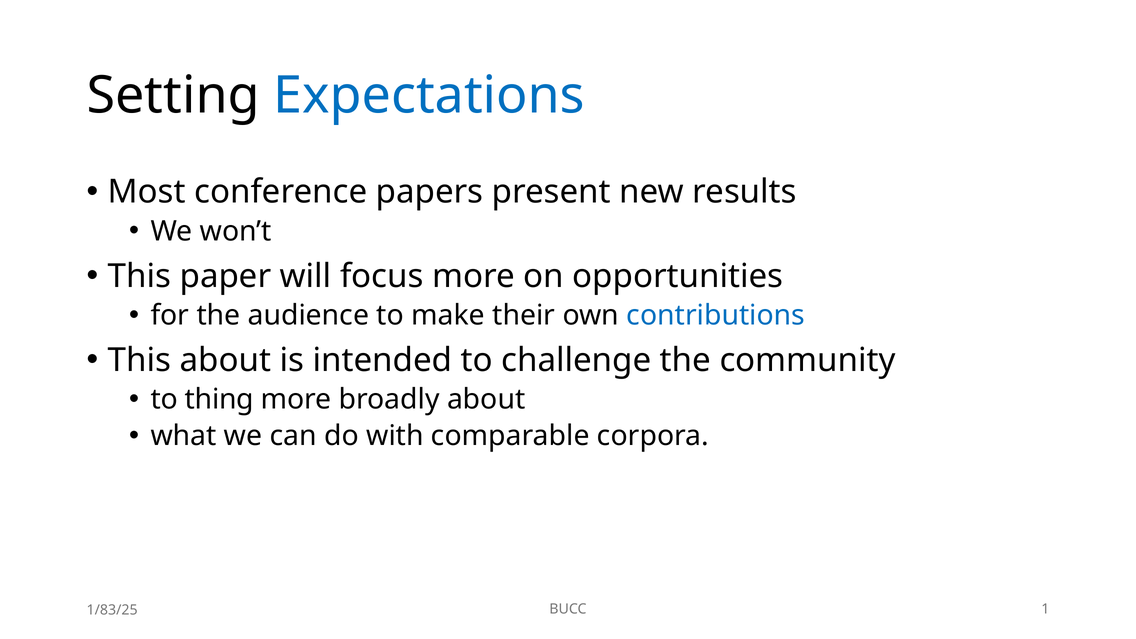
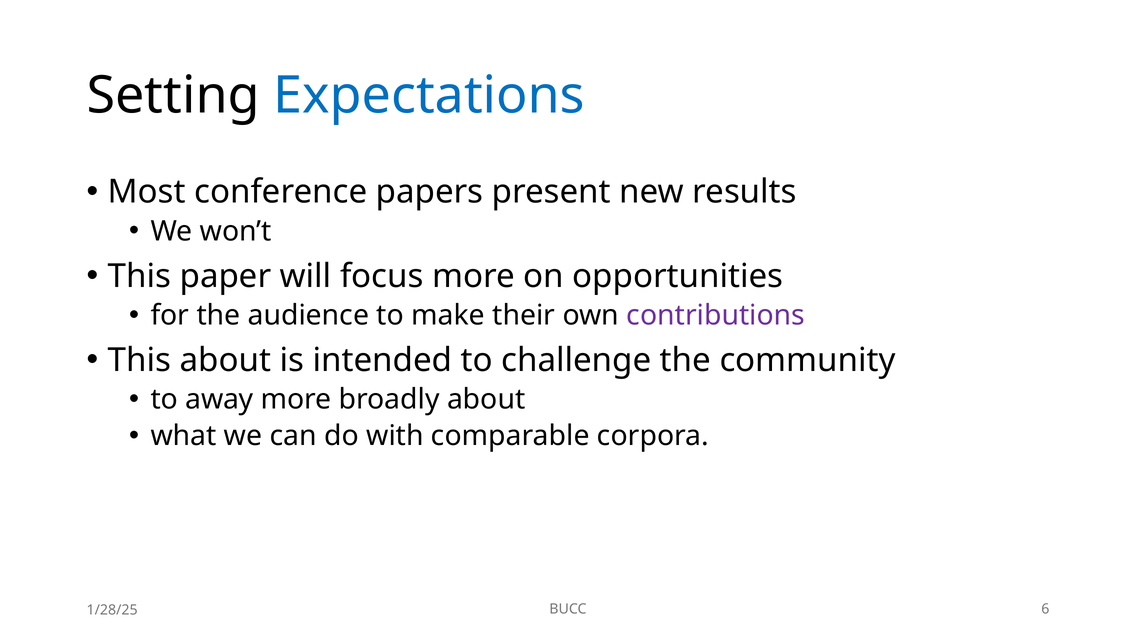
contributions colour: blue -> purple
thing: thing -> away
1: 1 -> 6
1/83/25: 1/83/25 -> 1/28/25
